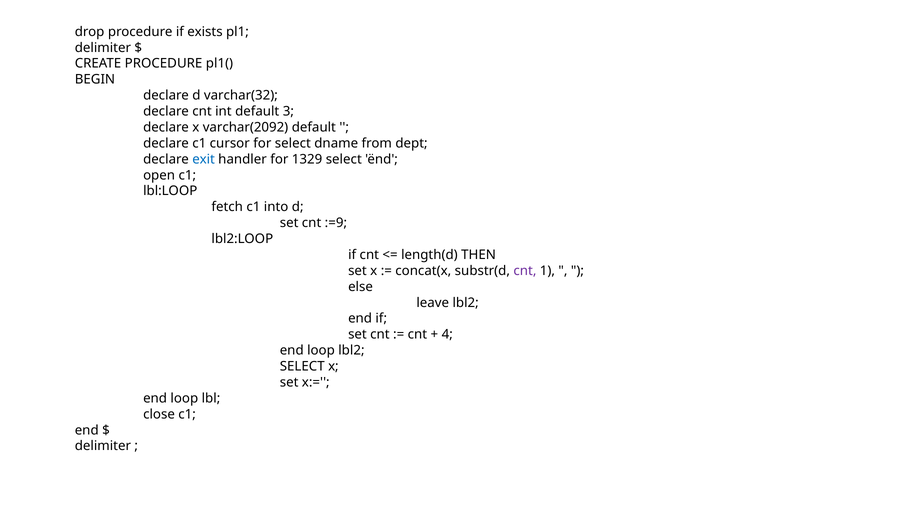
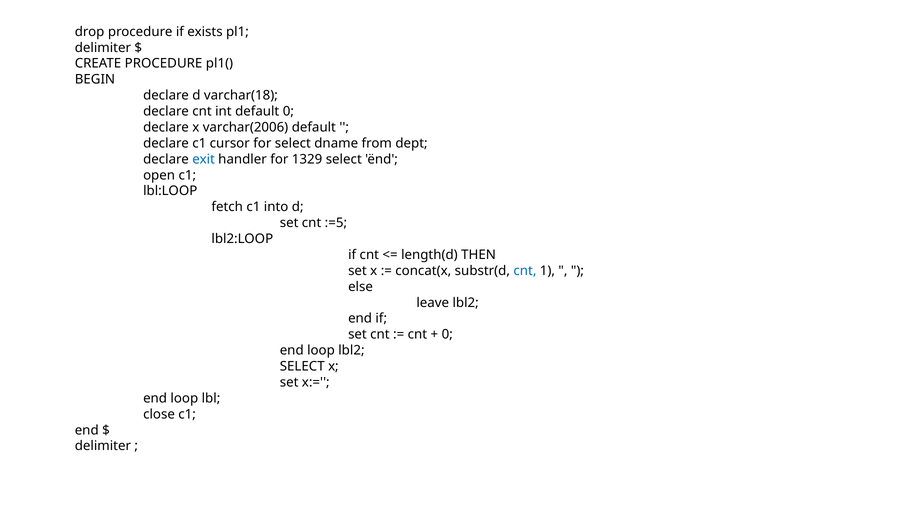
varchar(32: varchar(32 -> varchar(18
default 3: 3 -> 0
varchar(2092: varchar(2092 -> varchar(2006
:=9: :=9 -> :=5
cnt at (525, 271) colour: purple -> blue
4 at (447, 335): 4 -> 0
